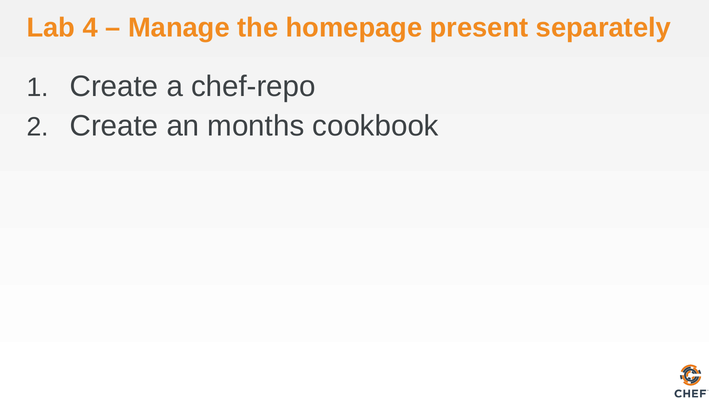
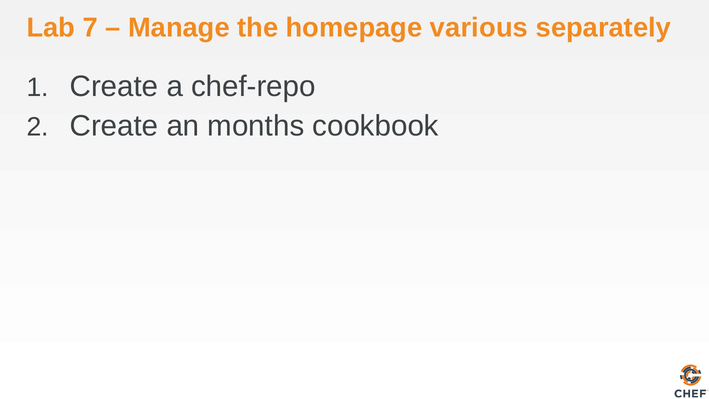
4: 4 -> 7
present: present -> various
